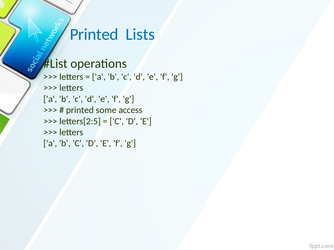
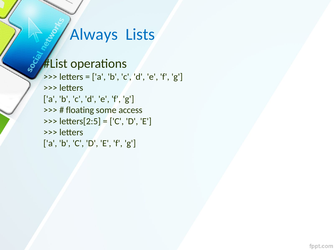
Printed at (94, 34): Printed -> Always
printed at (80, 110): printed -> floating
